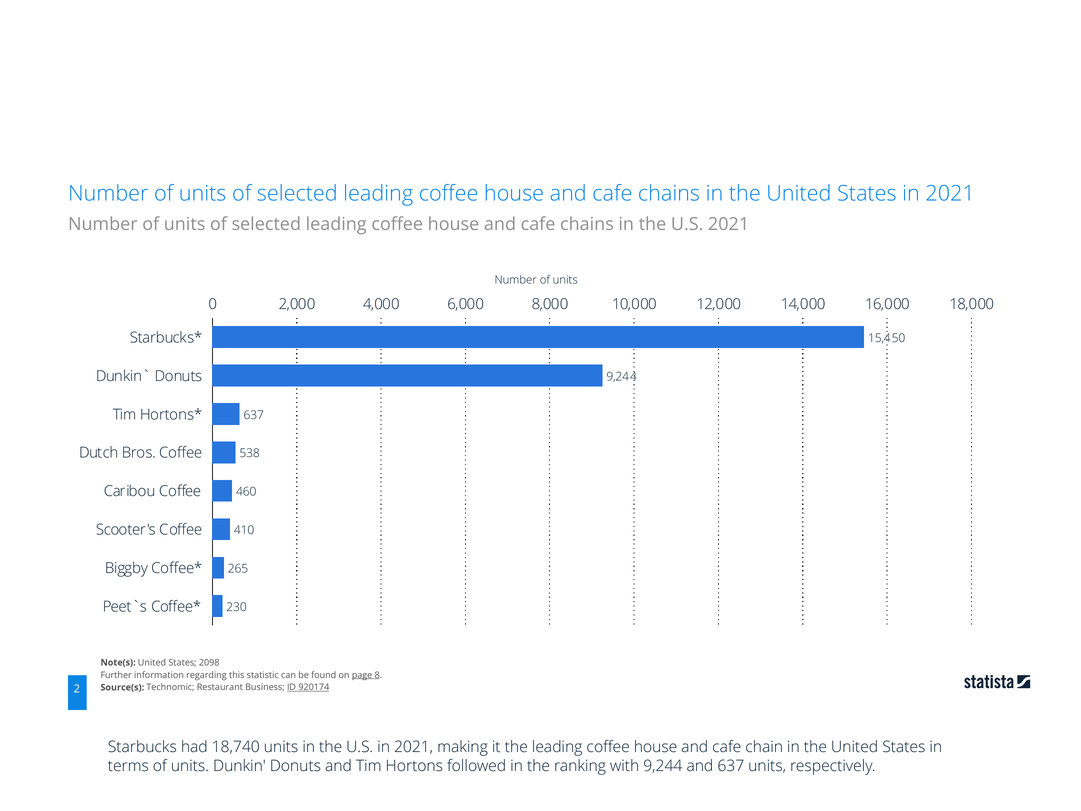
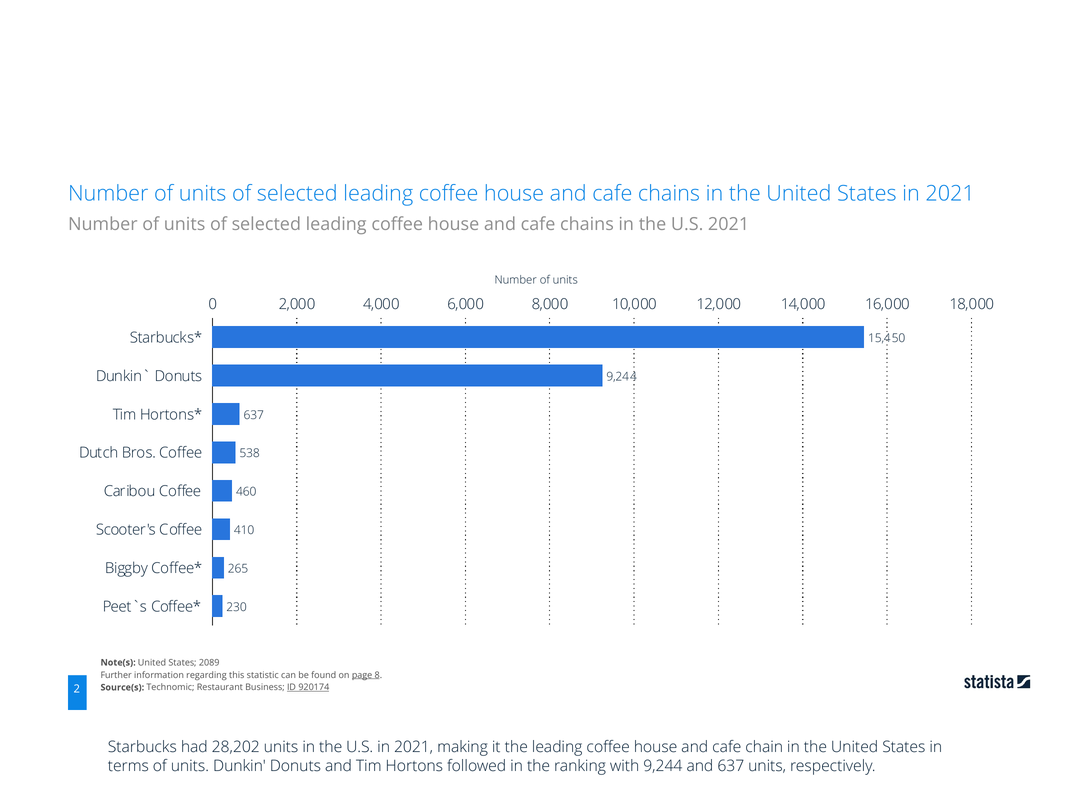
2098: 2098 -> 2089
18,740: 18,740 -> 28,202
